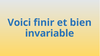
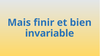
Voici: Voici -> Mais
